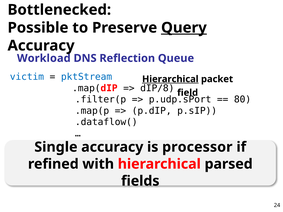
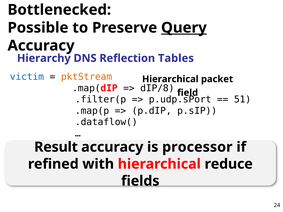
Workload: Workload -> Hierarchy
Queue: Queue -> Tables
pktStream colour: blue -> orange
Hierarchical at (170, 79) underline: present -> none
80: 80 -> 51
Single: Single -> Result
parsed: parsed -> reduce
